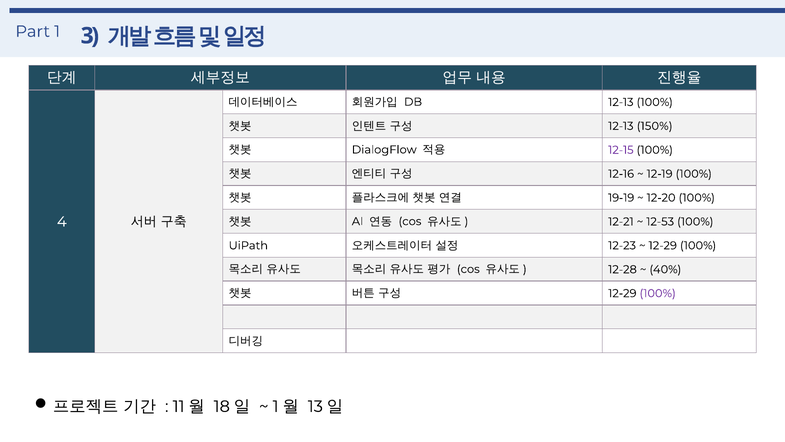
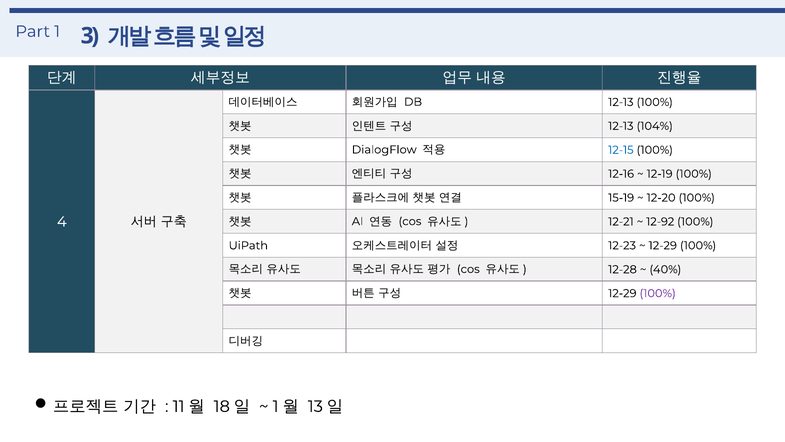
150%: 150% -> 104%
12-15 colour: purple -> blue
19-19: 19-19 -> 15-19
12-53: 12-53 -> 12-92
